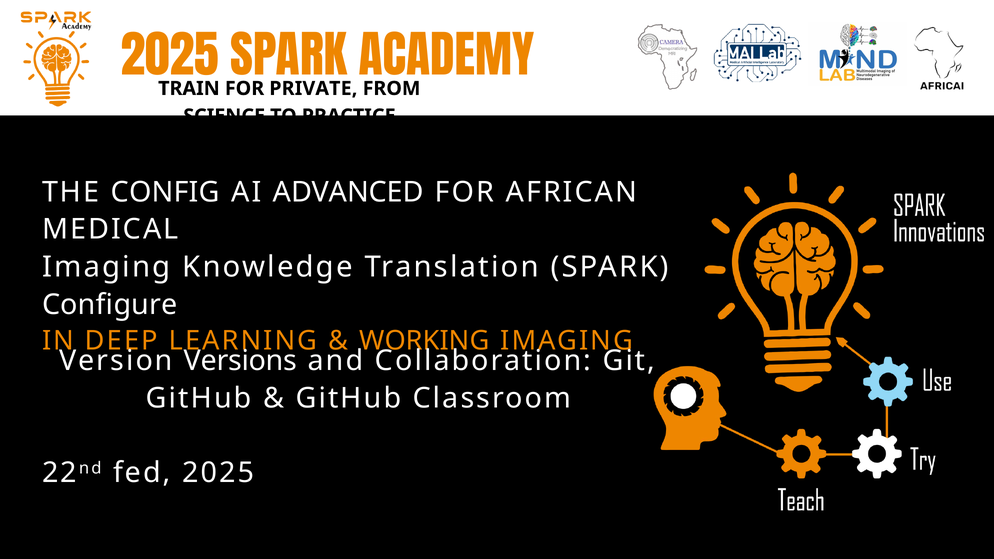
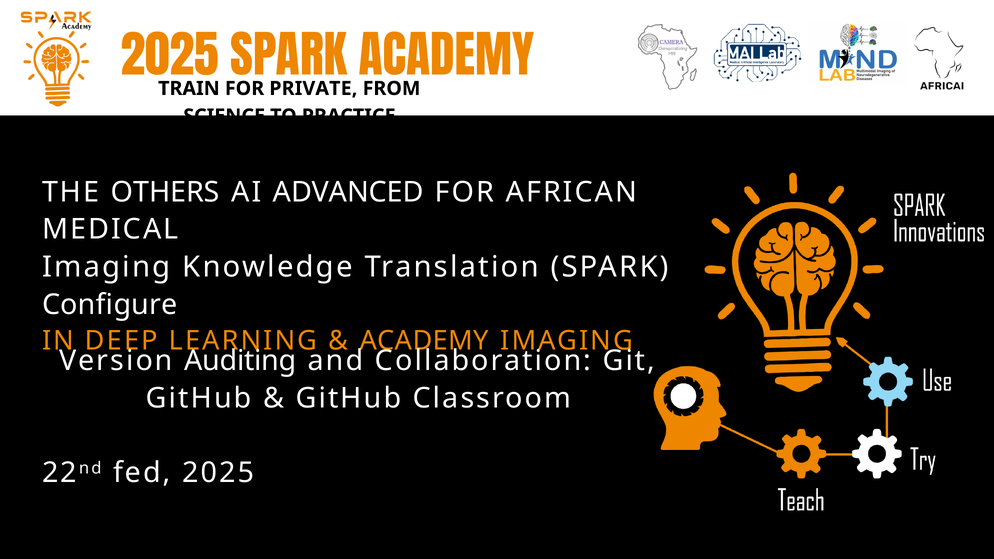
CONFIG: CONFIG -> OTHERS
WORKING at (424, 341): WORKING -> ACADEMY
Versions: Versions -> Auditing
